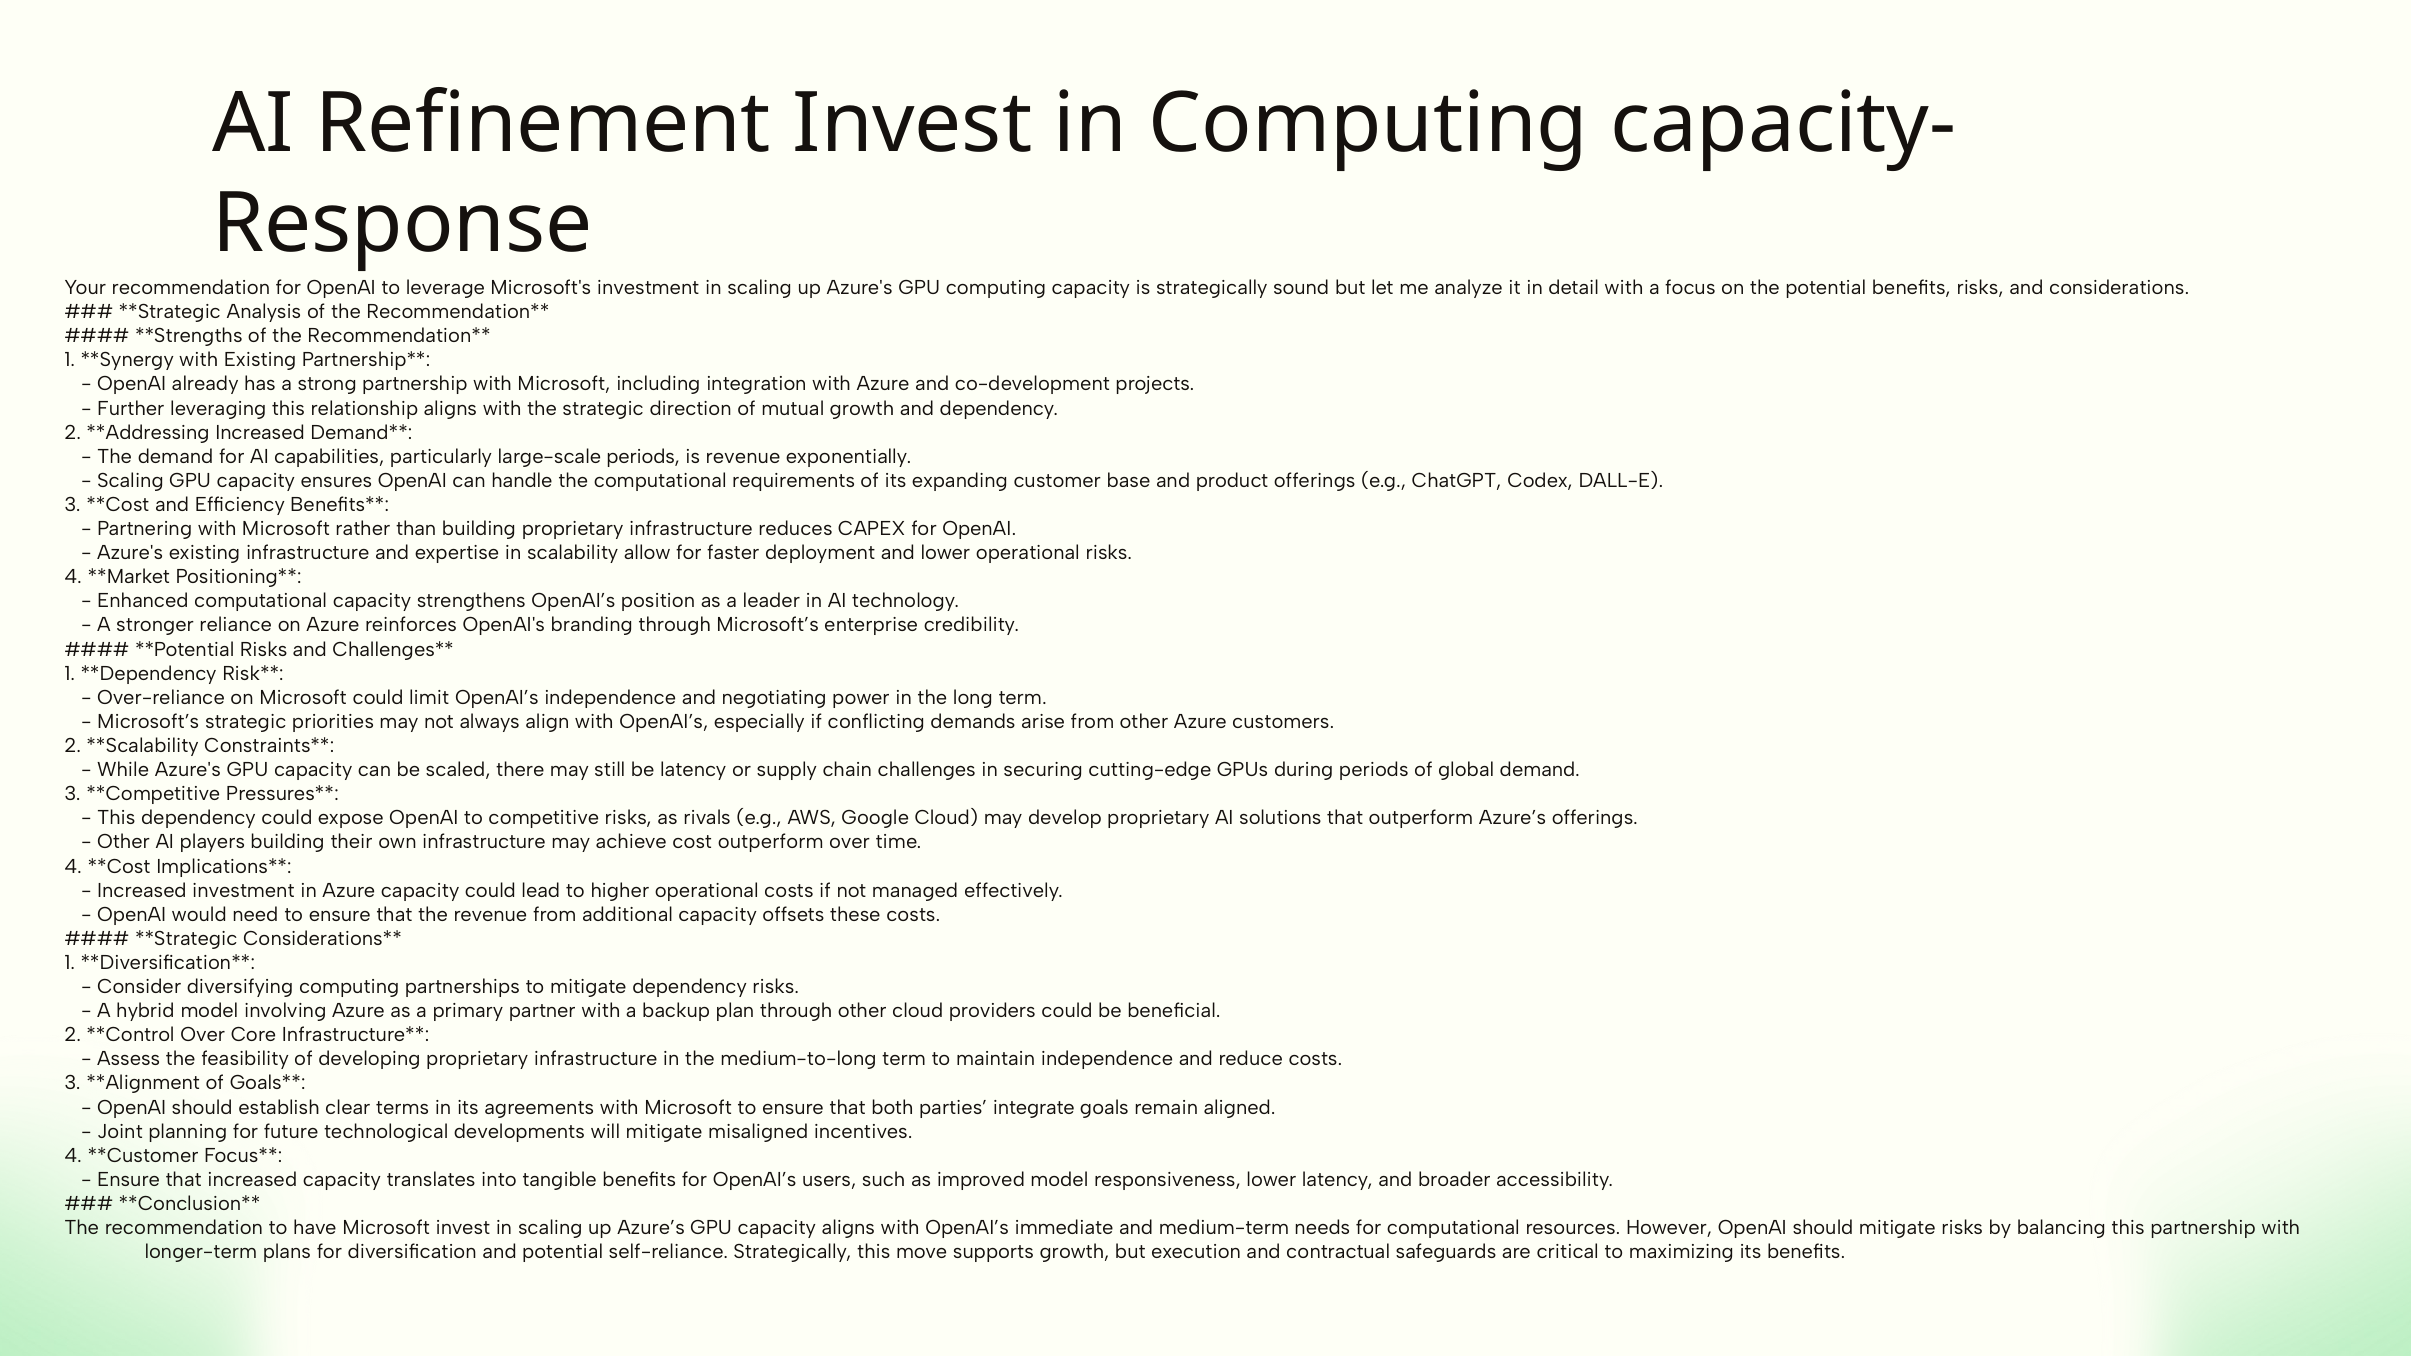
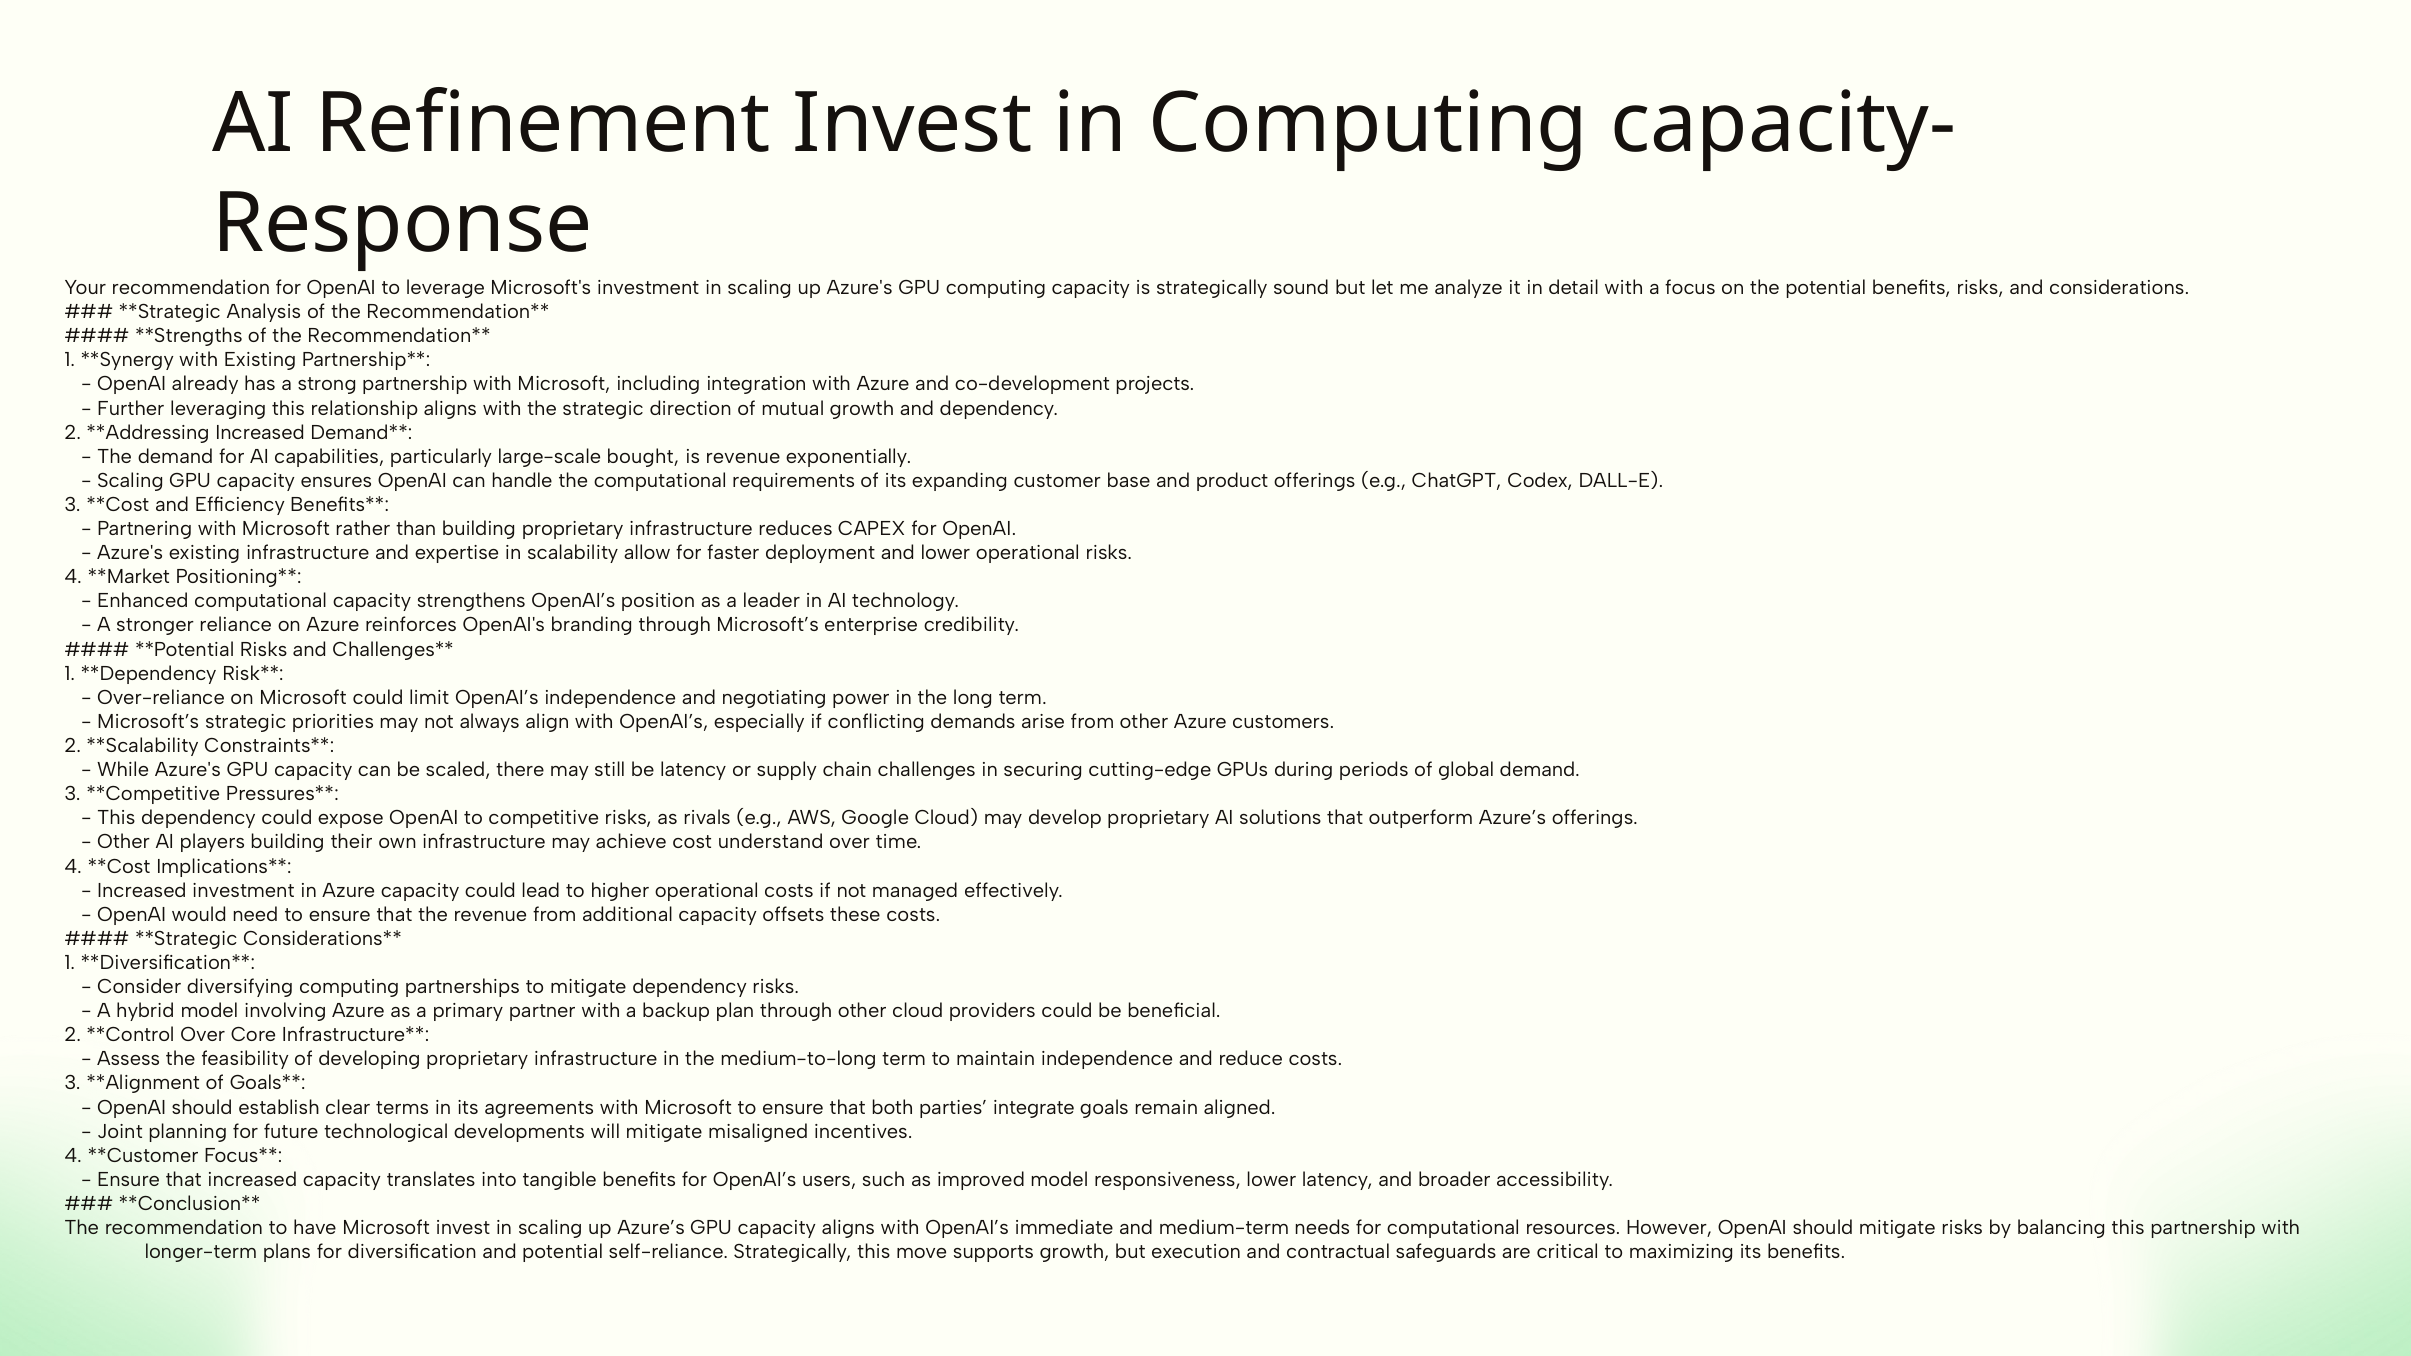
large-scale periods: periods -> bought
cost outperform: outperform -> understand
